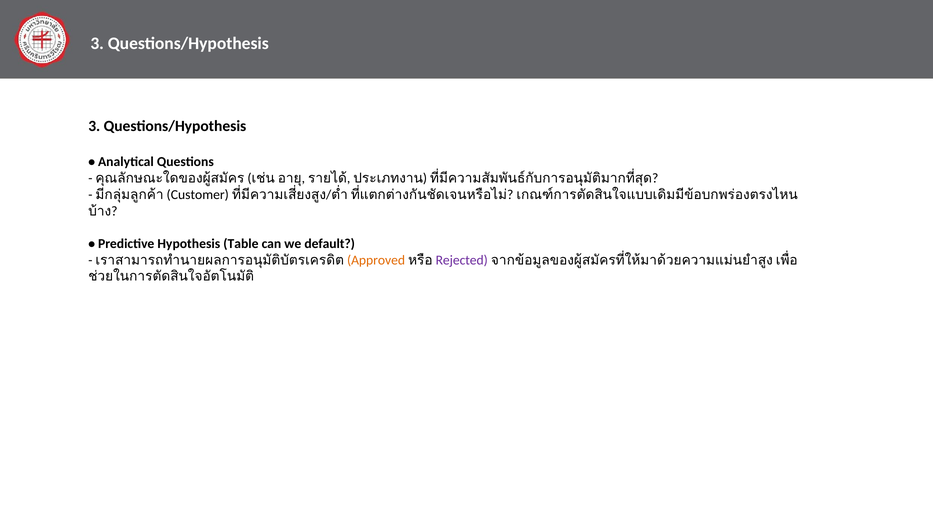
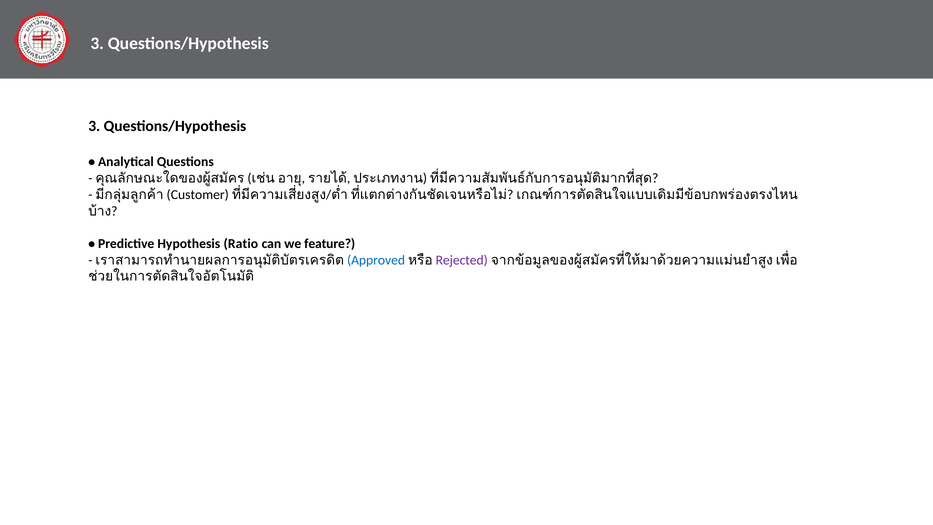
Table: Table -> Ratio
default: default -> feature
Approved colour: orange -> blue
